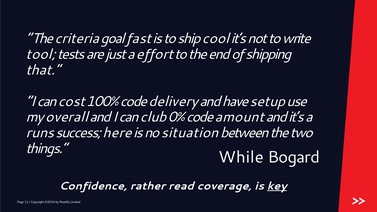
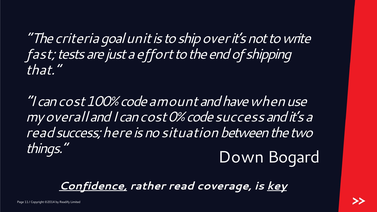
fast: fast -> unit
cool: cool -> over
tool: tool -> fast
delivery: delivery -> amount
setup: setup -> when
and I can club: club -> cost
code amount: amount -> success
runs at (40, 133): runs -> read
While: While -> Down
Confidence underline: none -> present
